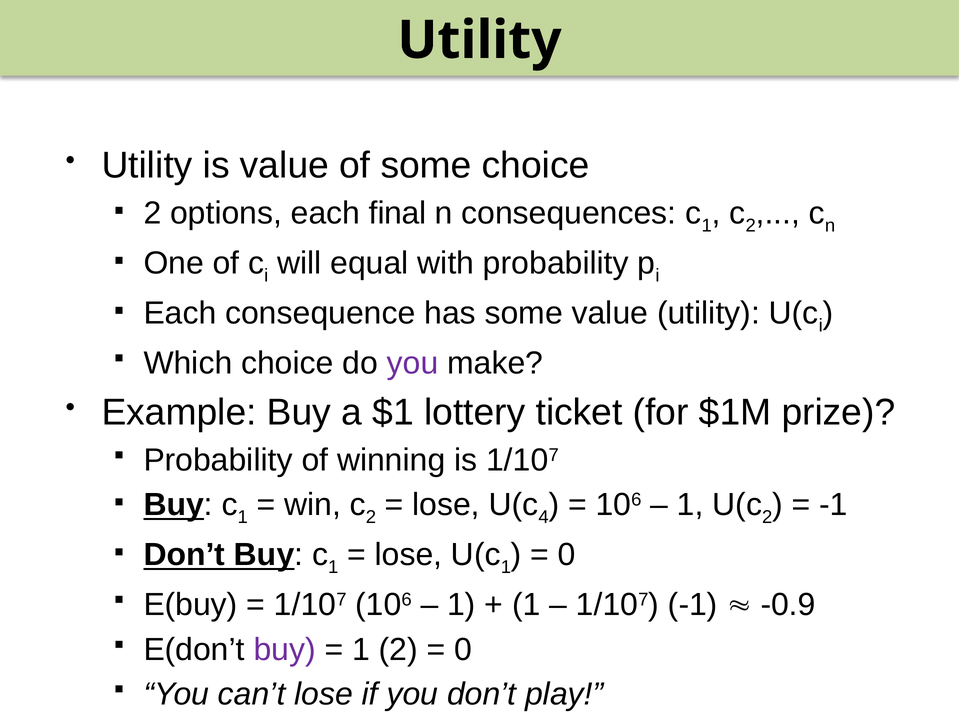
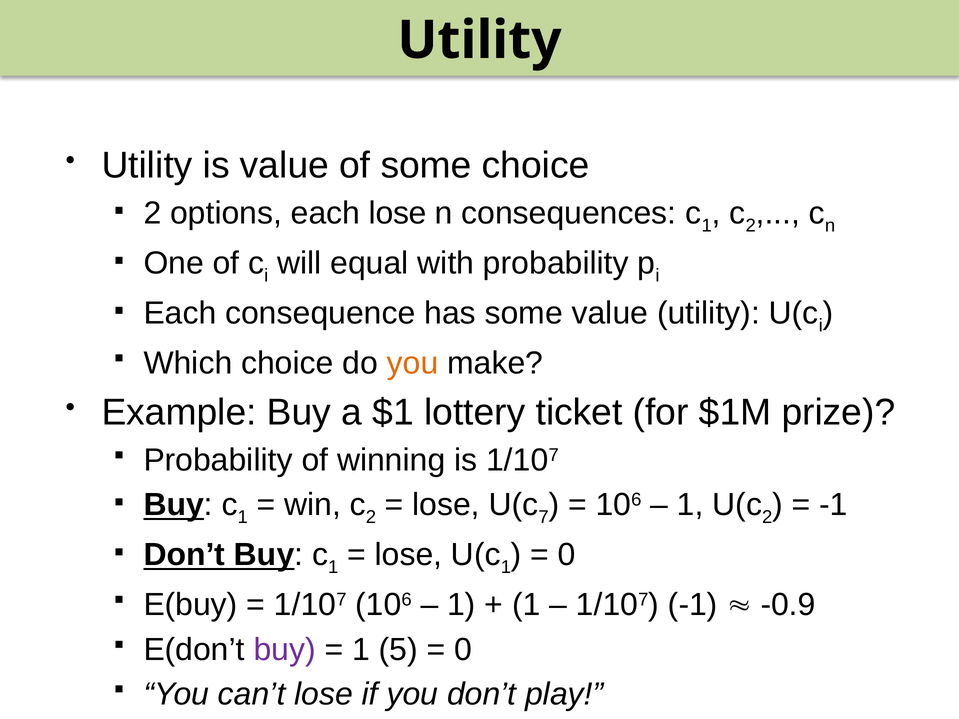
each final: final -> lose
you at (413, 363) colour: purple -> orange
4: 4 -> 7
1 2: 2 -> 5
